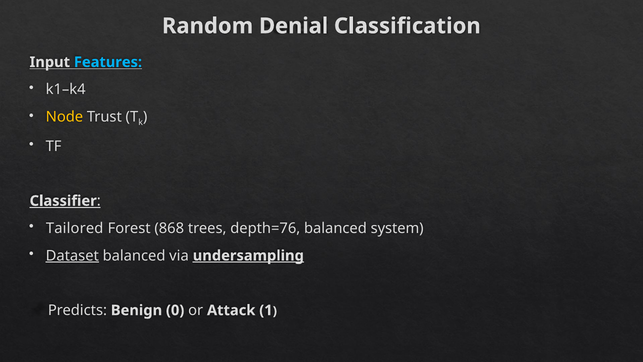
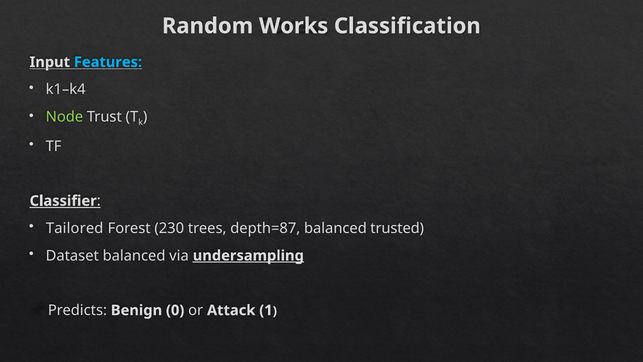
Denial: Denial -> Works
Node colour: yellow -> light green
868: 868 -> 230
depth=76: depth=76 -> depth=87
system: system -> trusted
Dataset underline: present -> none
